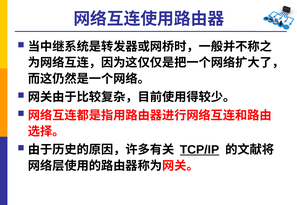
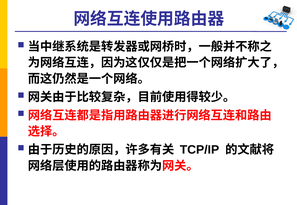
TCP/IP underline: present -> none
